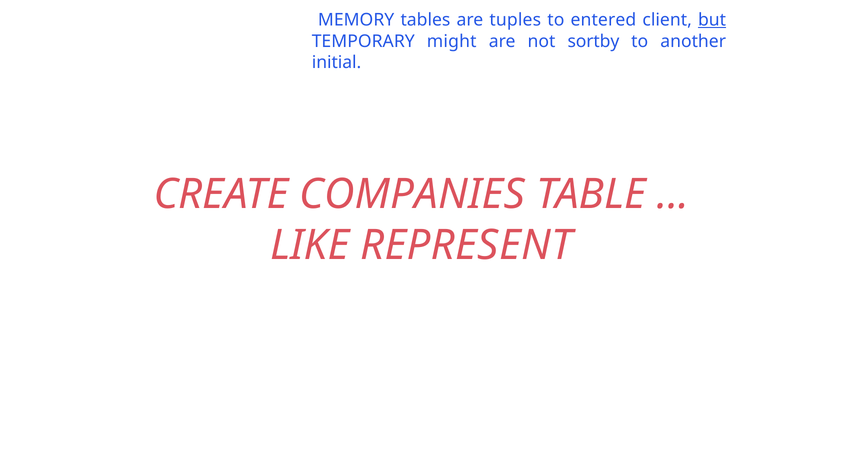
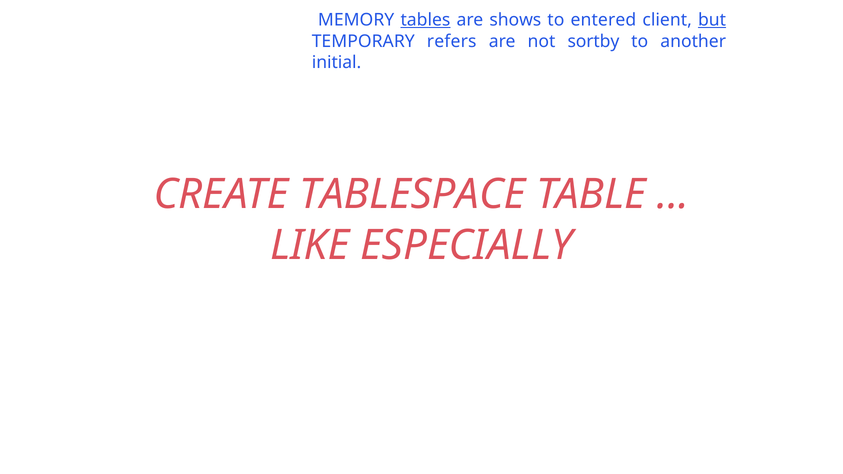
tables underline: none -> present
tuples: tuples -> shows
might: might -> refers
COMPANIES: COMPANIES -> TABLESPACE
REPRESENT: REPRESENT -> ESPECIALLY
